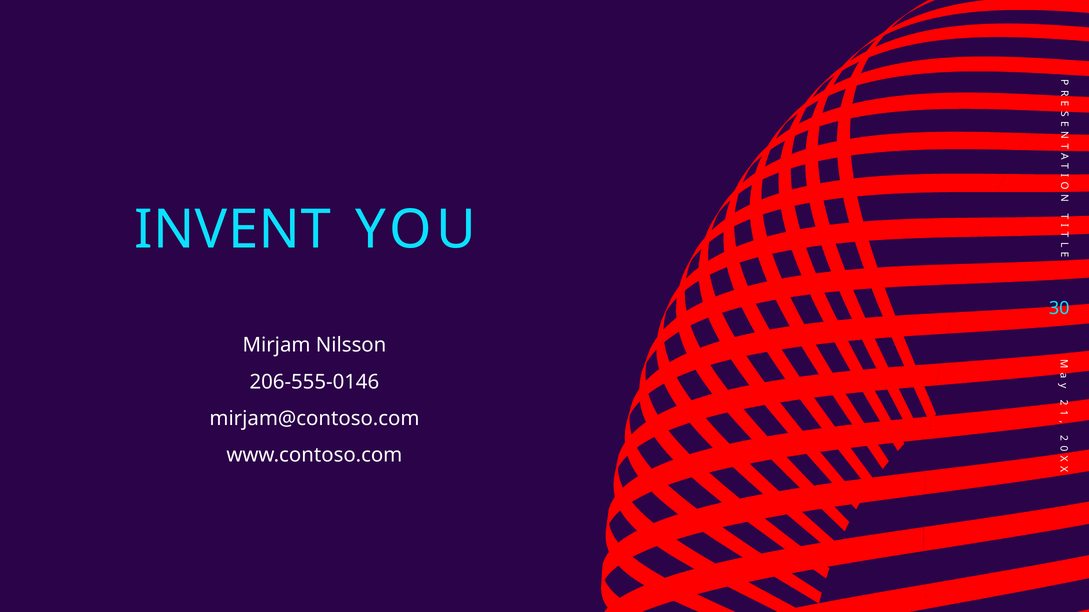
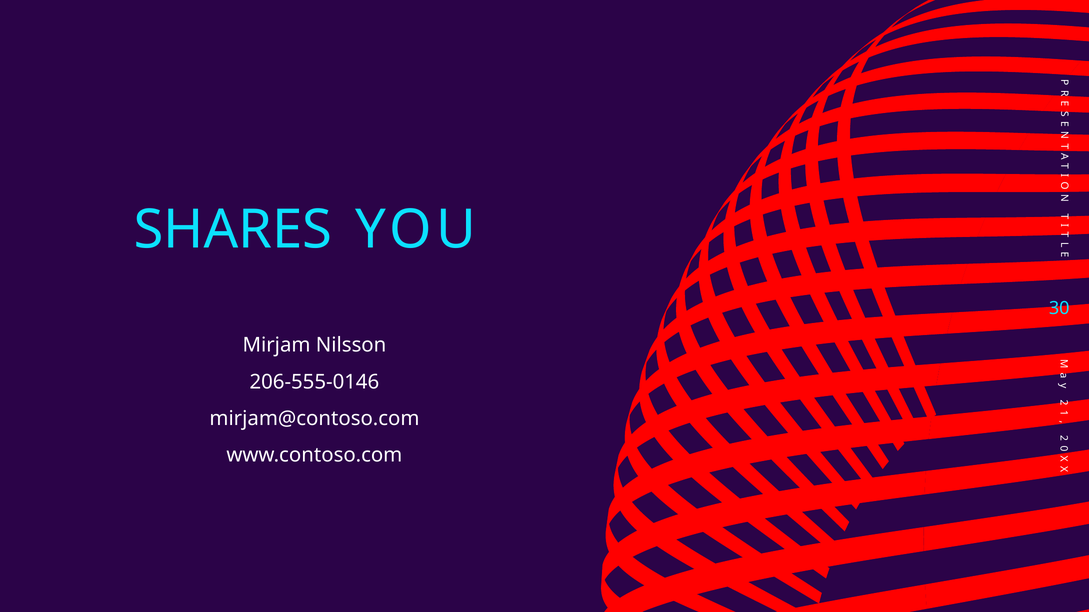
INVENT: INVENT -> SHARES
